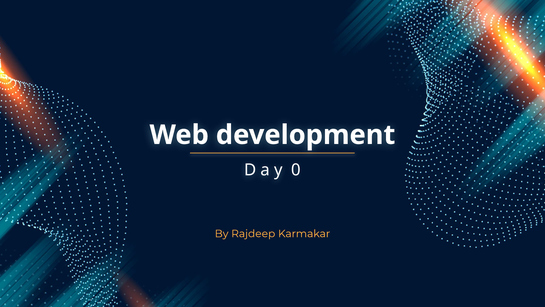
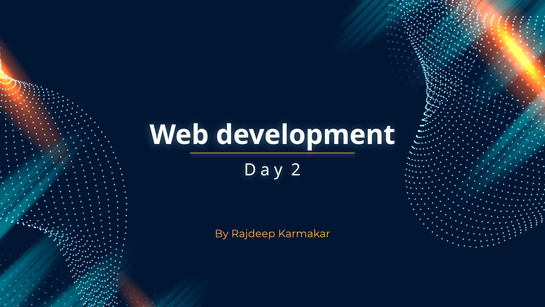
0: 0 -> 2
